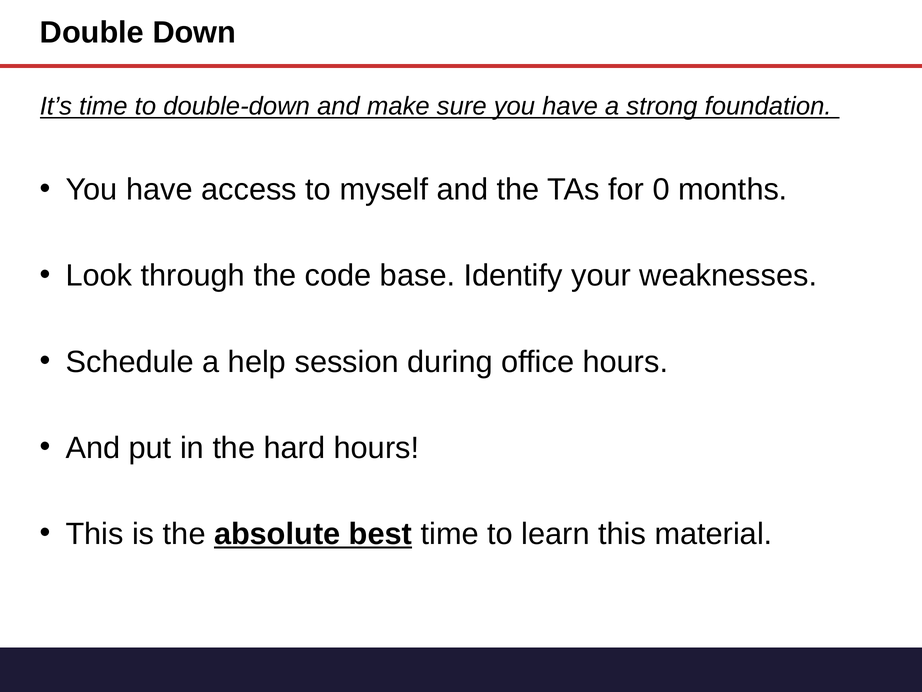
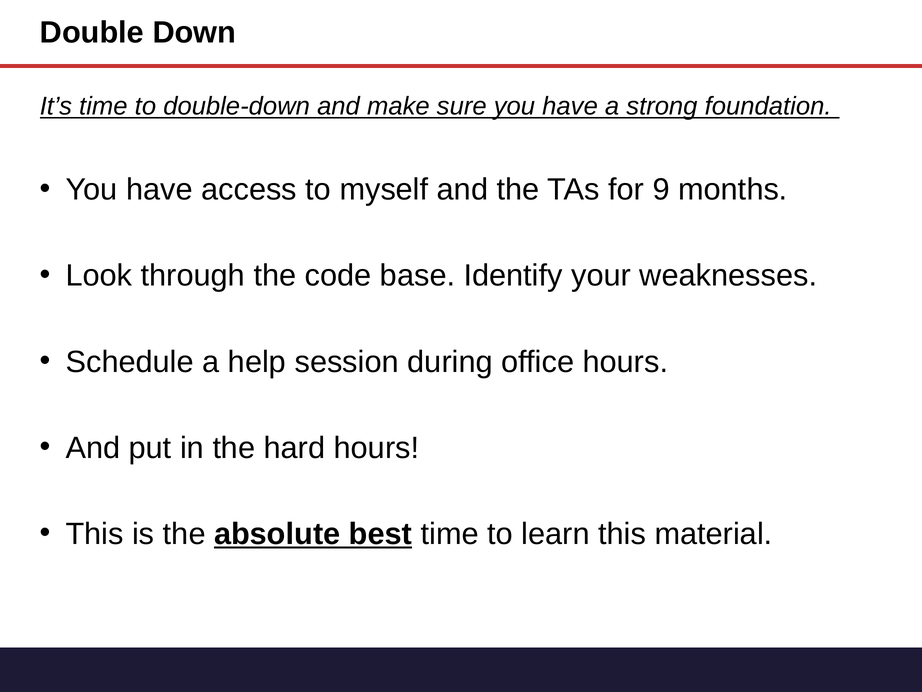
0: 0 -> 9
